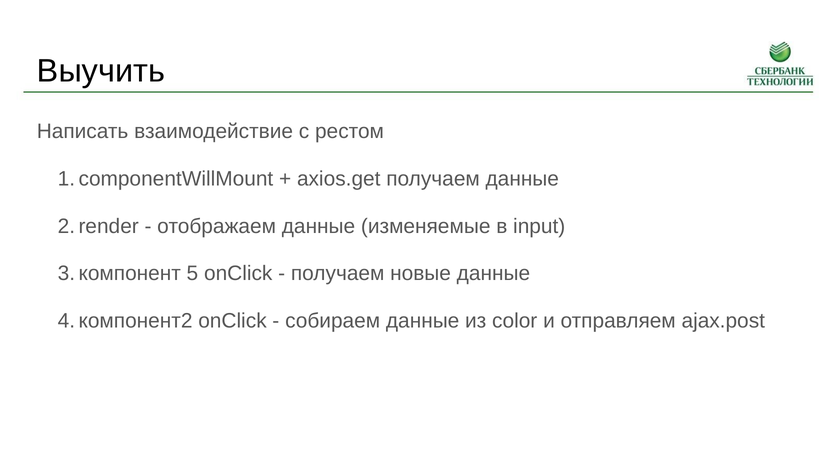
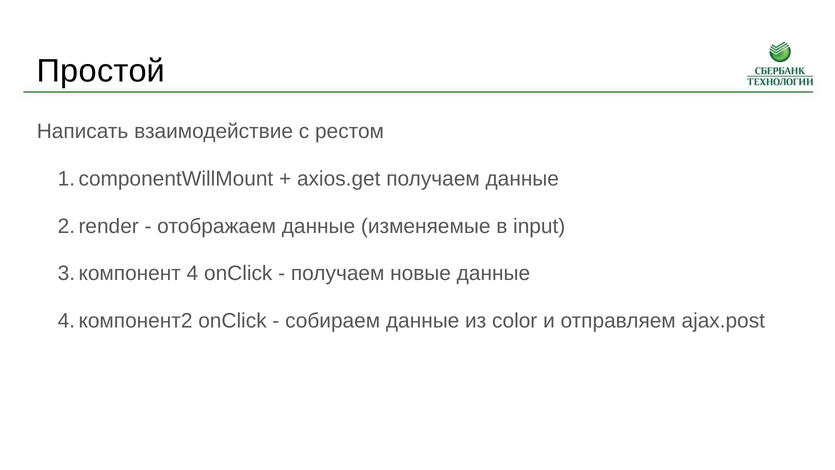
Выучить: Выучить -> Простой
5: 5 -> 4
